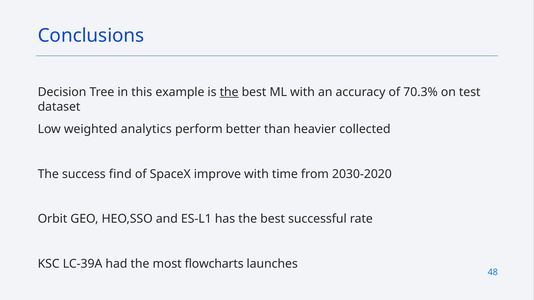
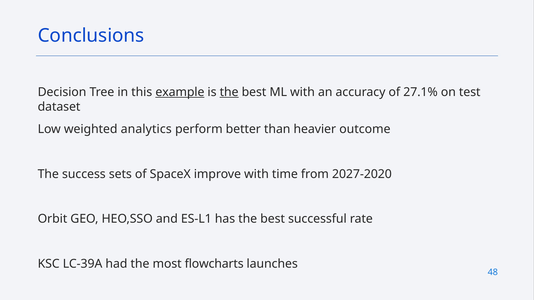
example underline: none -> present
70.3%: 70.3% -> 27.1%
collected: collected -> outcome
find: find -> sets
2030-2020: 2030-2020 -> 2027-2020
